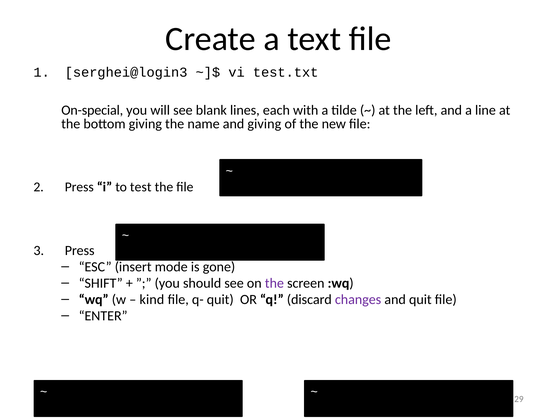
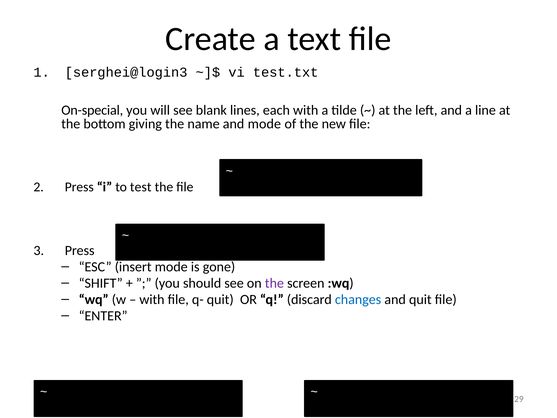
and giving: giving -> mode
kind at (152, 299): kind -> with
changes colour: purple -> blue
